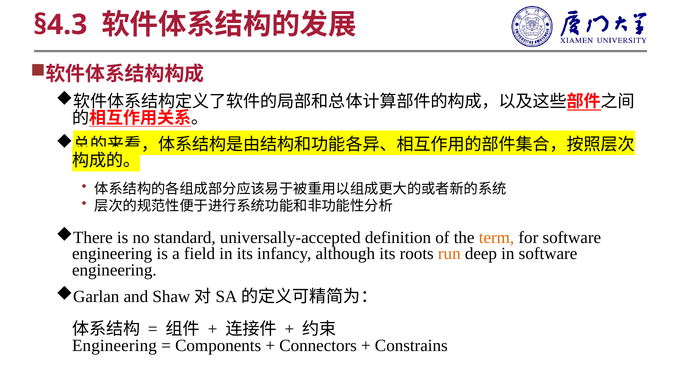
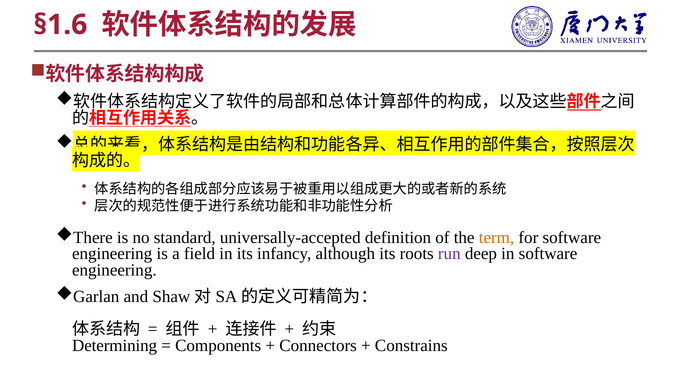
§4.3: §4.3 -> §1.6
run colour: orange -> purple
Engineering at (114, 346): Engineering -> Determining
